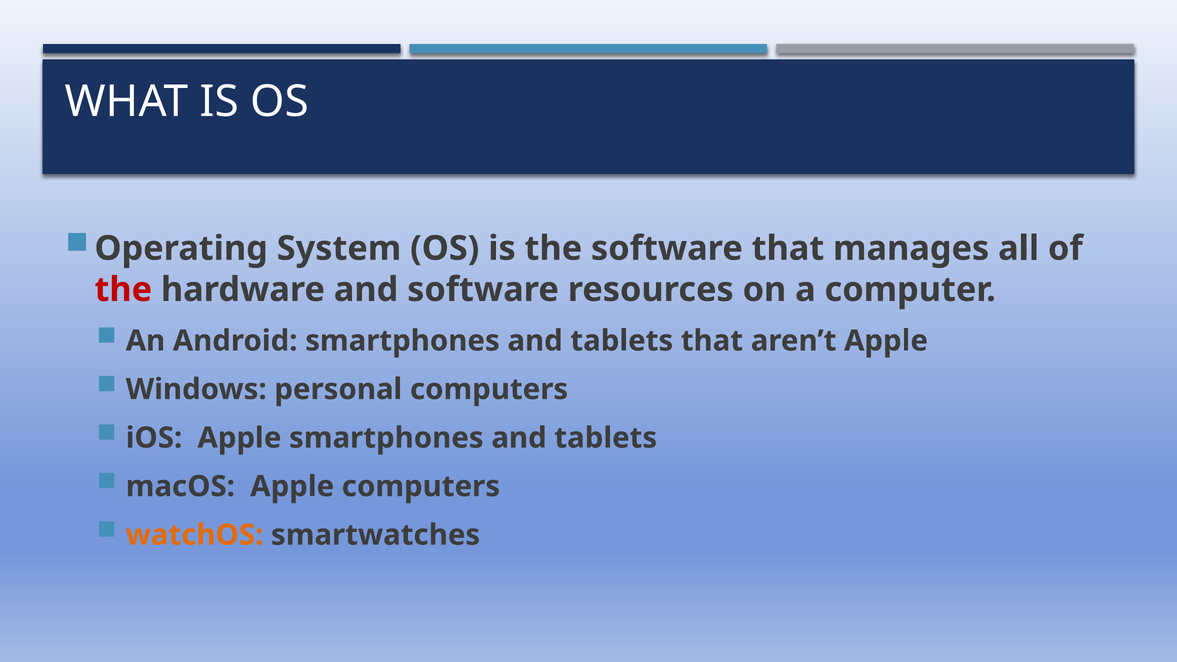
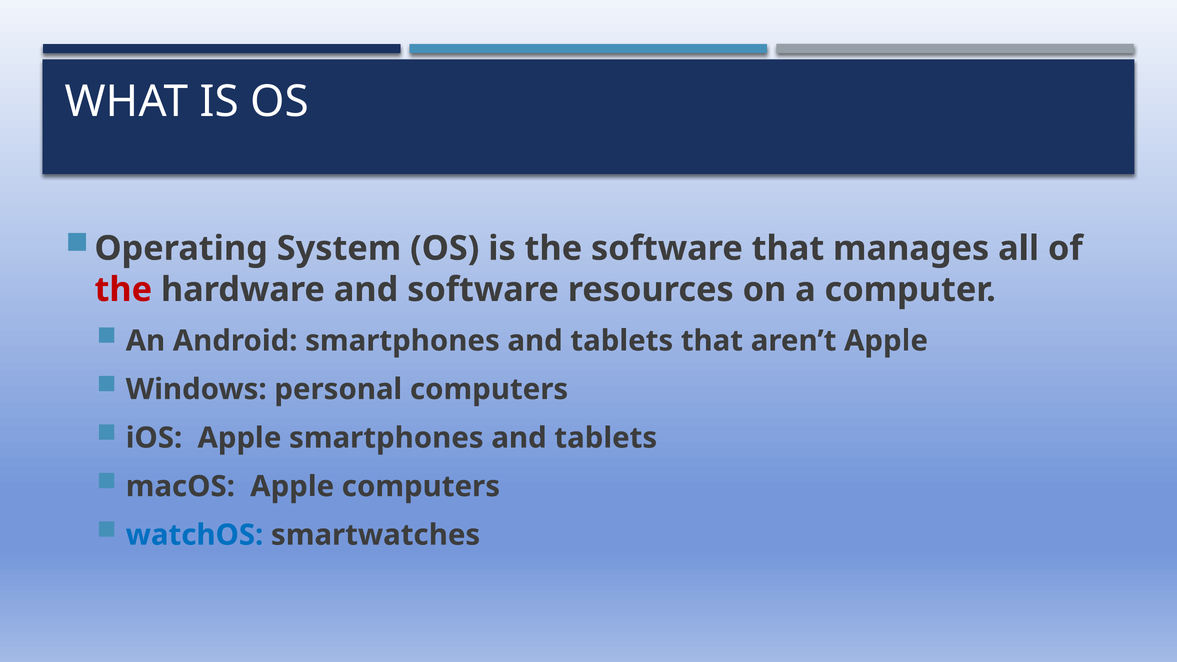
watchOS colour: orange -> blue
